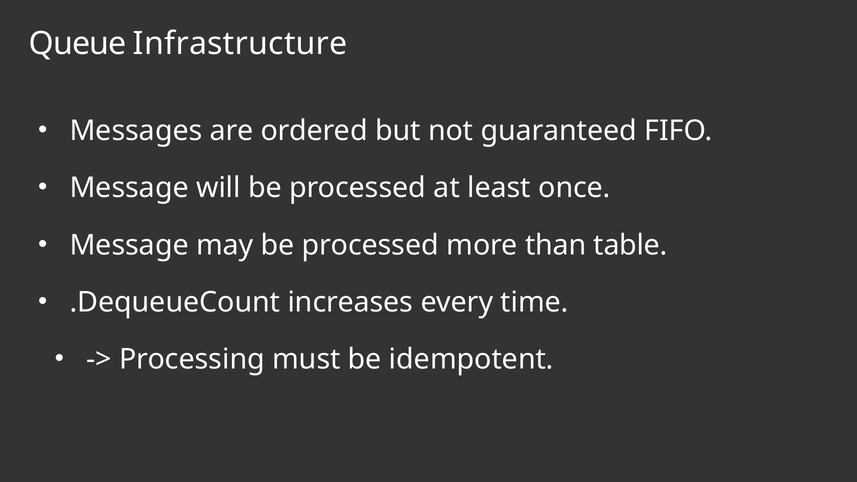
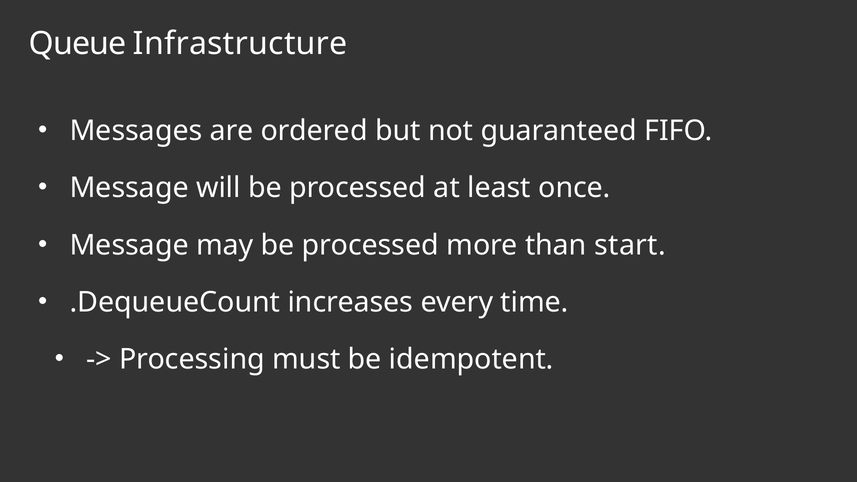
table: table -> start
